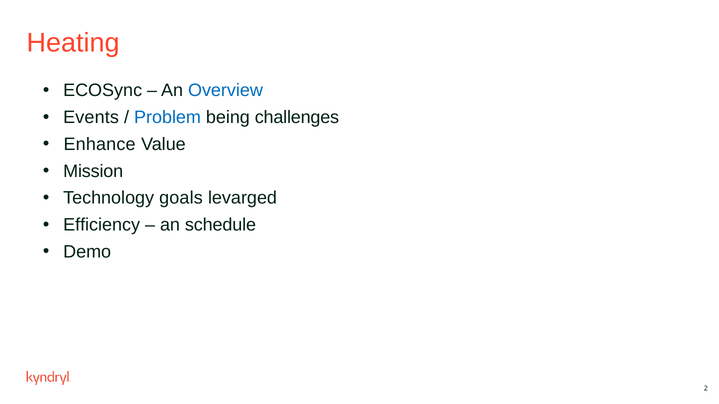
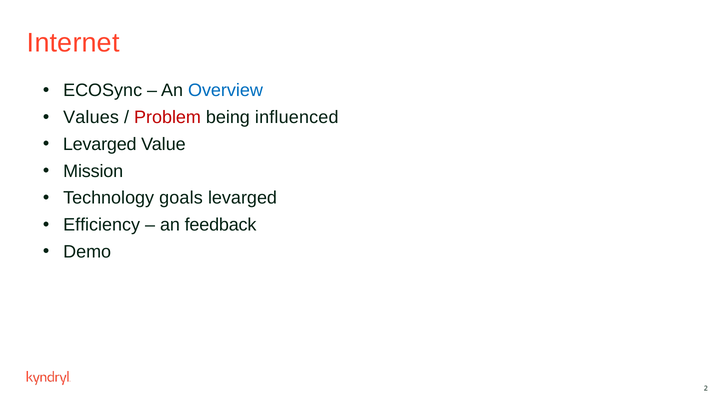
Heating: Heating -> Internet
Events: Events -> Values
Problem colour: blue -> red
challenges: challenges -> influenced
Enhance at (100, 144): Enhance -> Levarged
schedule: schedule -> feedback
